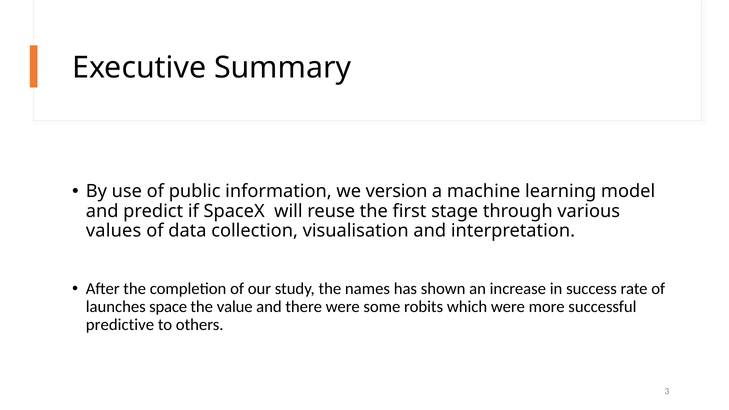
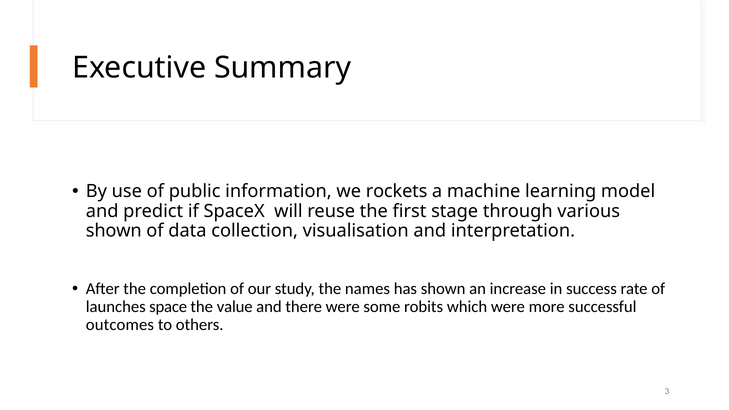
version: version -> rockets
values at (114, 231): values -> shown
predictive: predictive -> outcomes
